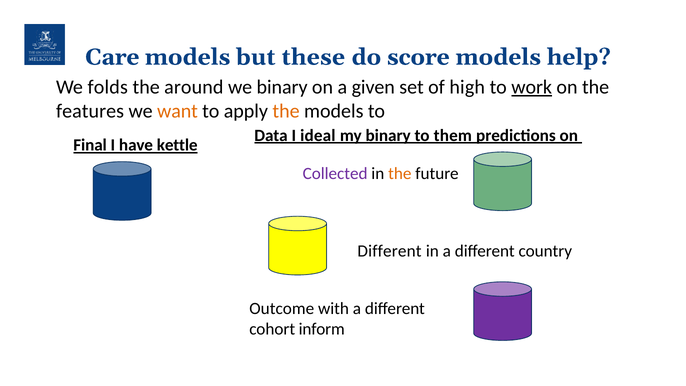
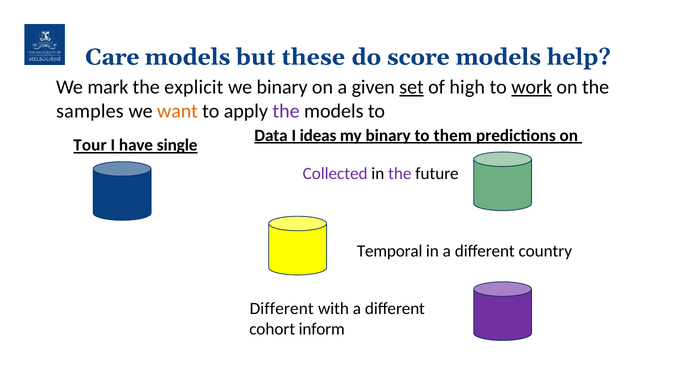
folds: folds -> mark
around: around -> explicit
set underline: none -> present
features: features -> samples
the at (286, 111) colour: orange -> purple
ideal: ideal -> ideas
Final: Final -> Tour
kettle: kettle -> single
the at (400, 173) colour: orange -> purple
Different at (390, 251): Different -> Temporal
Outcome at (282, 309): Outcome -> Different
